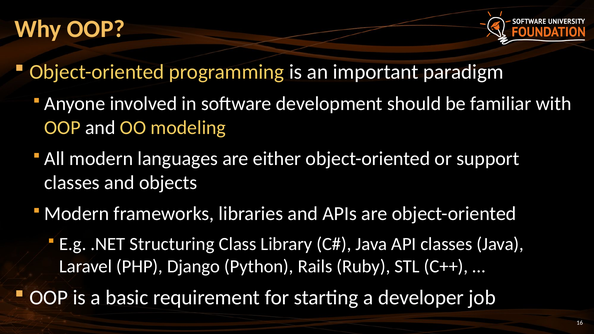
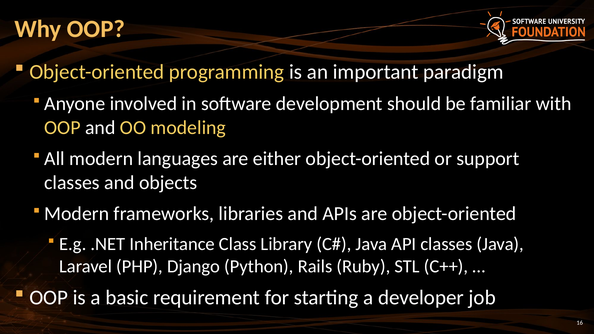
Structuring: Structuring -> Inheritance
